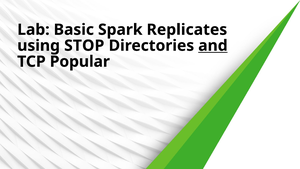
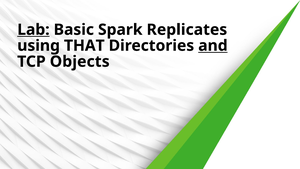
Lab underline: none -> present
STOP: STOP -> THAT
Popular: Popular -> Objects
